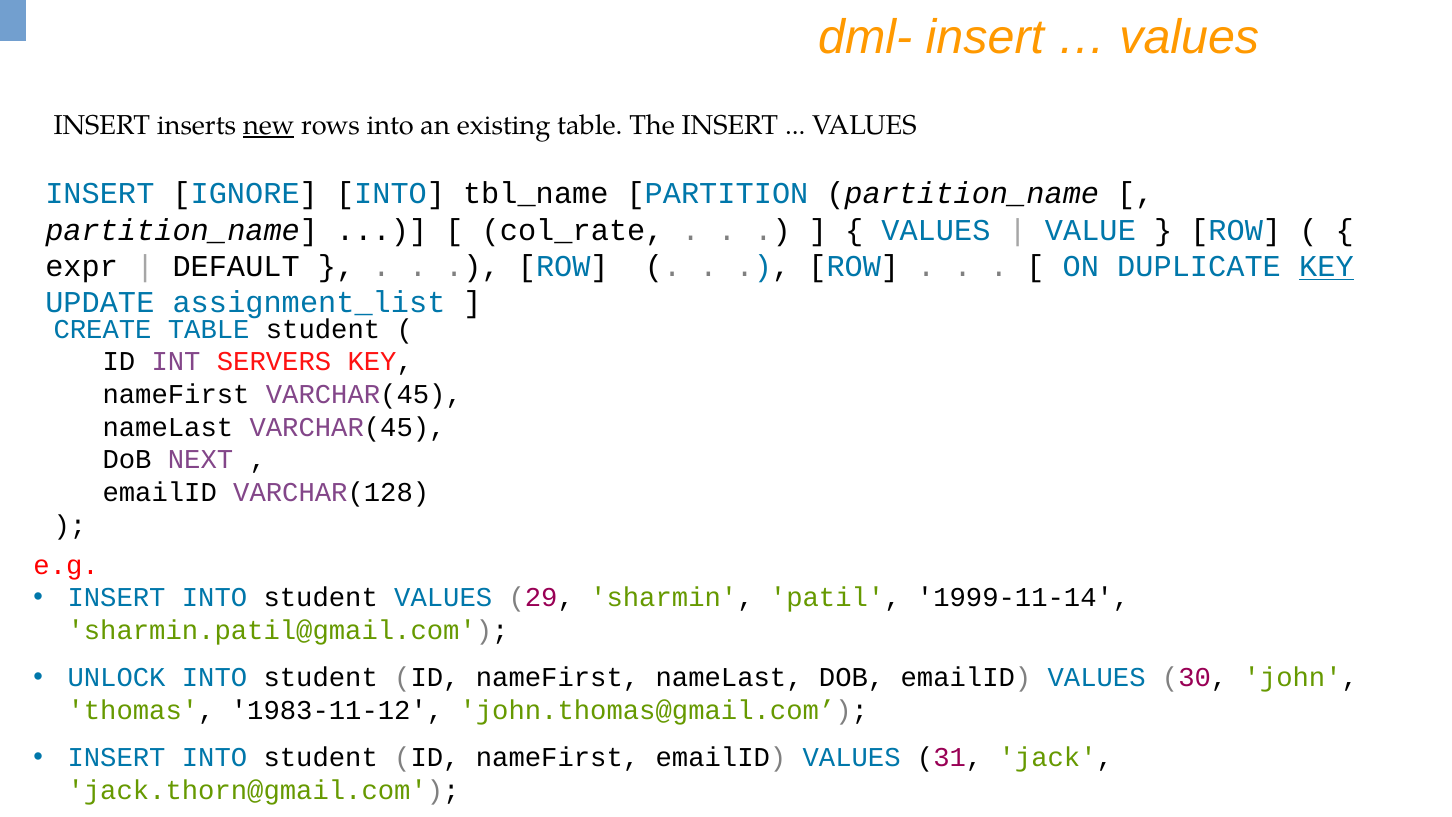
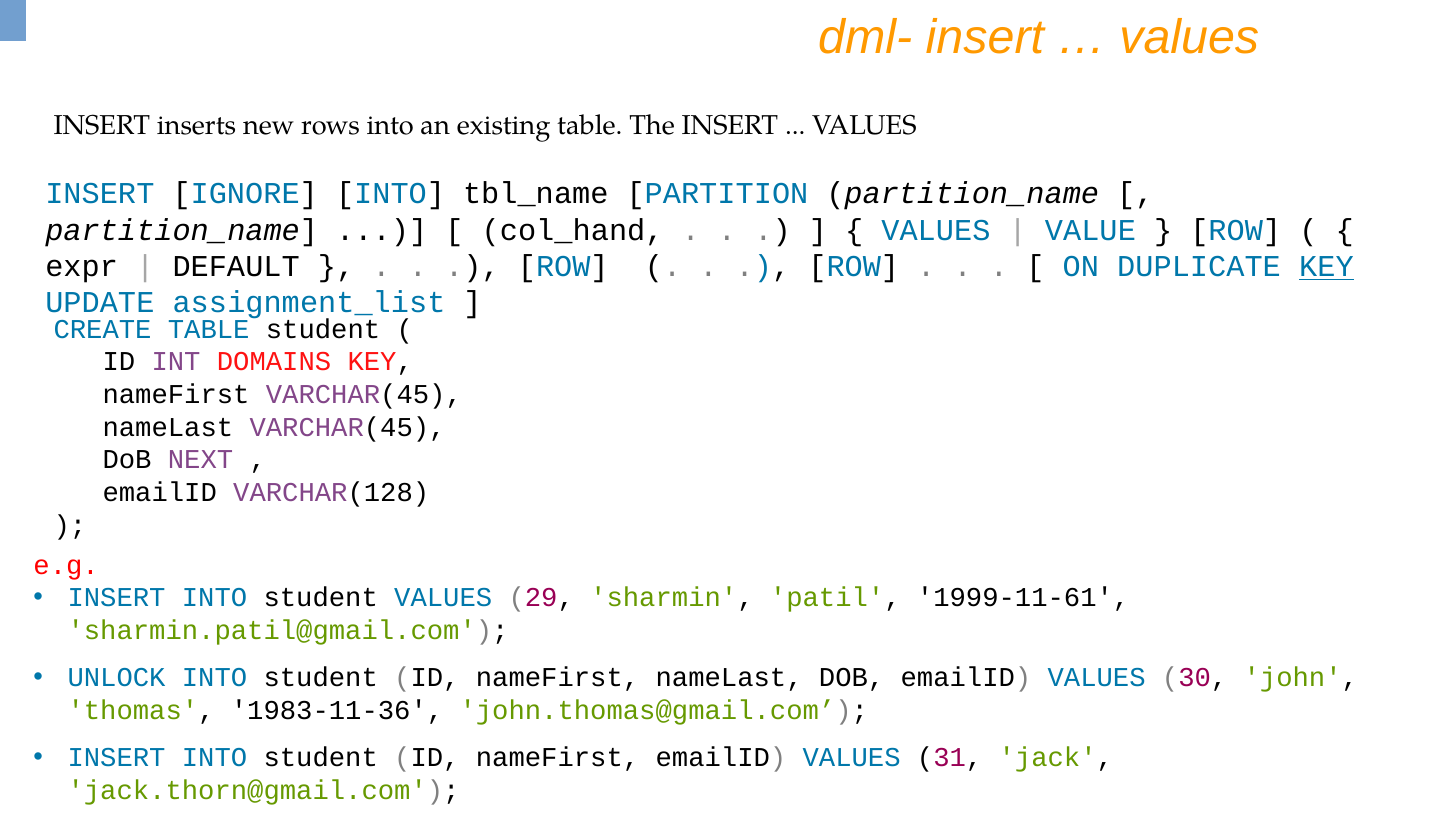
new underline: present -> none
col_rate: col_rate -> col_hand
SERVERS: SERVERS -> DOMAINS
1999-11-14: 1999-11-14 -> 1999-11-61
1983-11-12: 1983-11-12 -> 1983-11-36
